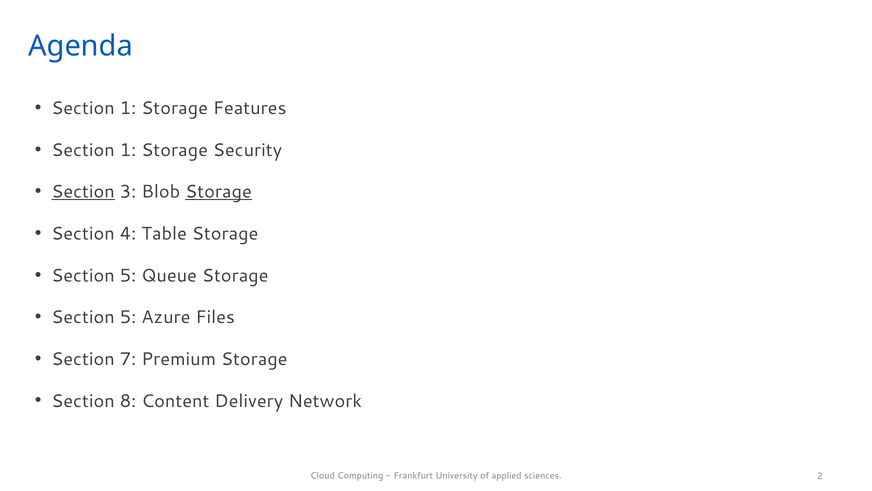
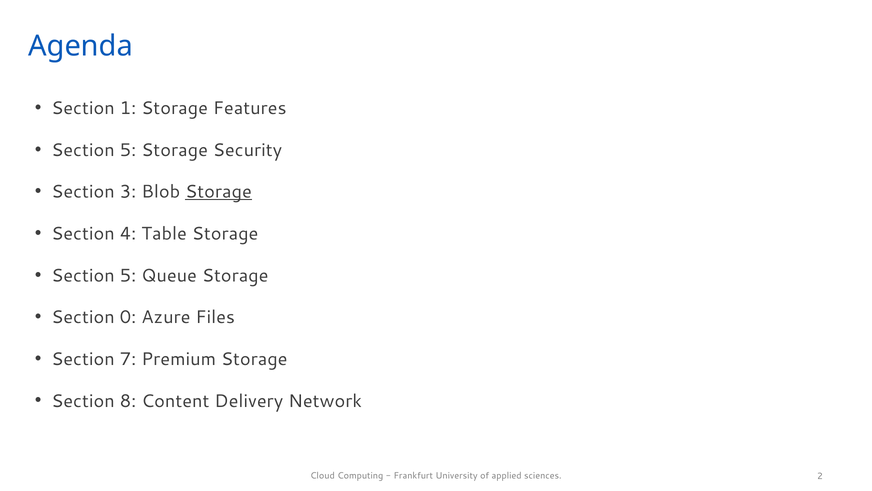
1 at (128, 150): 1 -> 5
Section at (83, 192) underline: present -> none
5 at (128, 317): 5 -> 0
